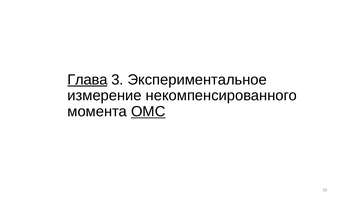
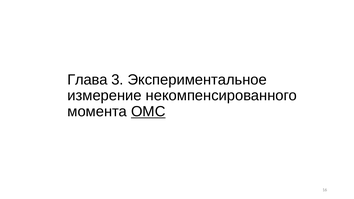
Глава underline: present -> none
